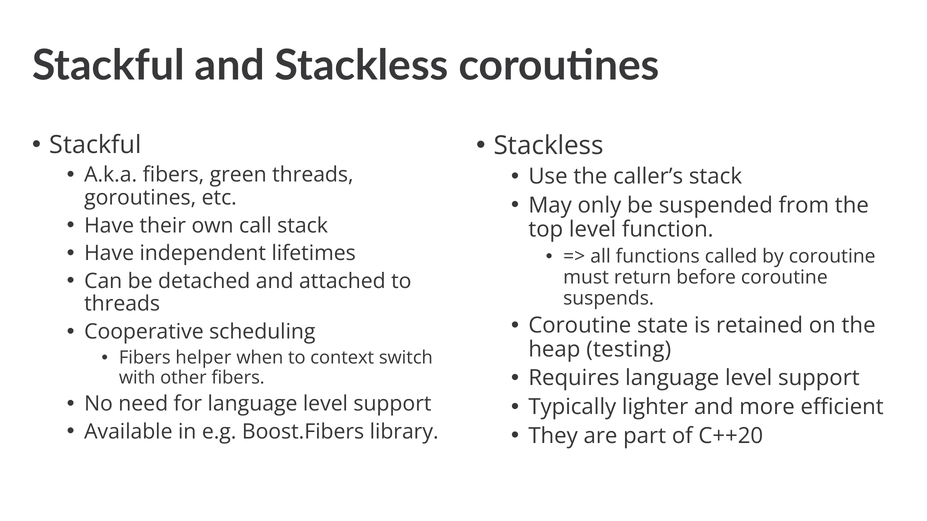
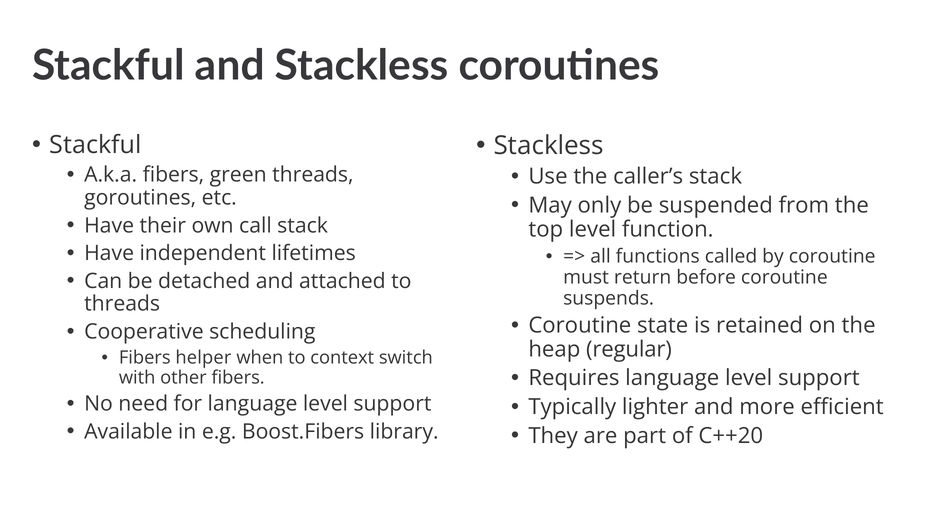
testing: testing -> regular
